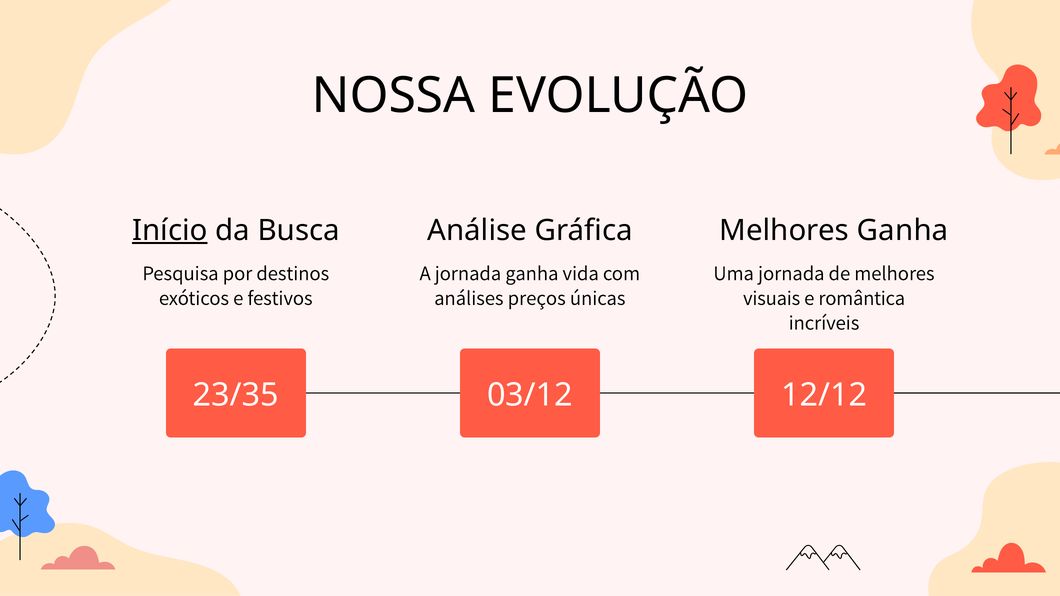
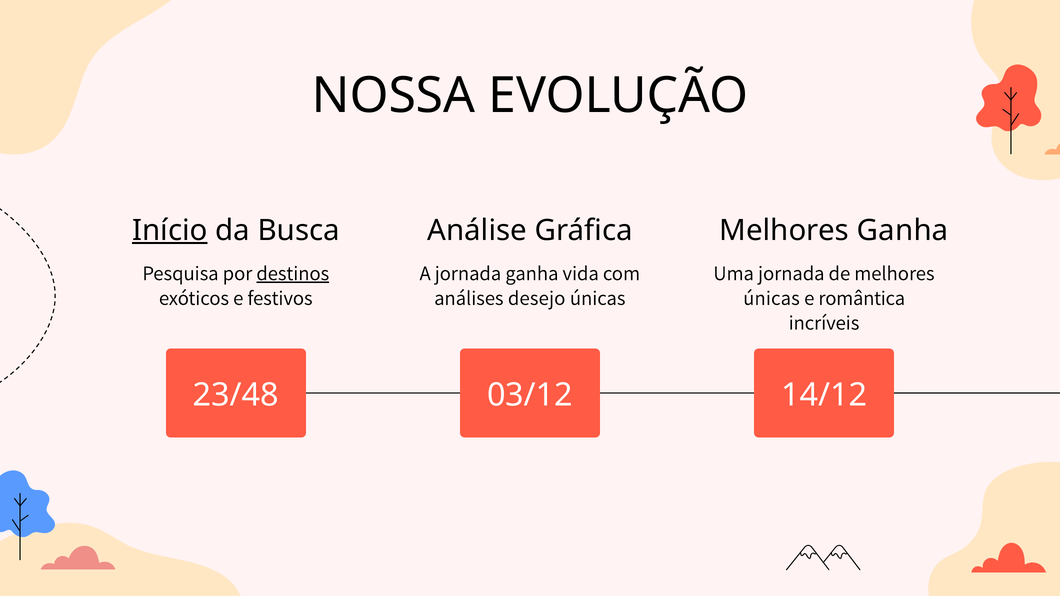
destinos underline: none -> present
preços: preços -> desejo
visuais at (772, 298): visuais -> únicas
23/35: 23/35 -> 23/48
12/12: 12/12 -> 14/12
